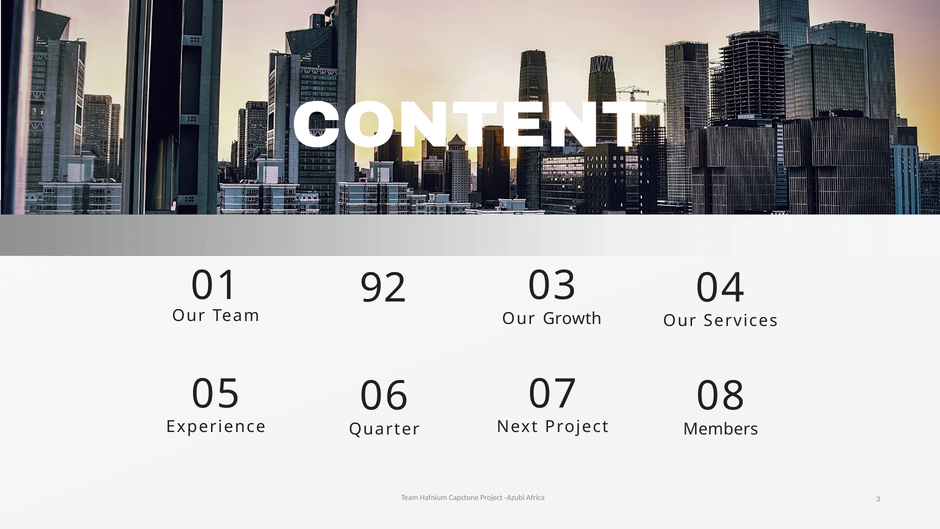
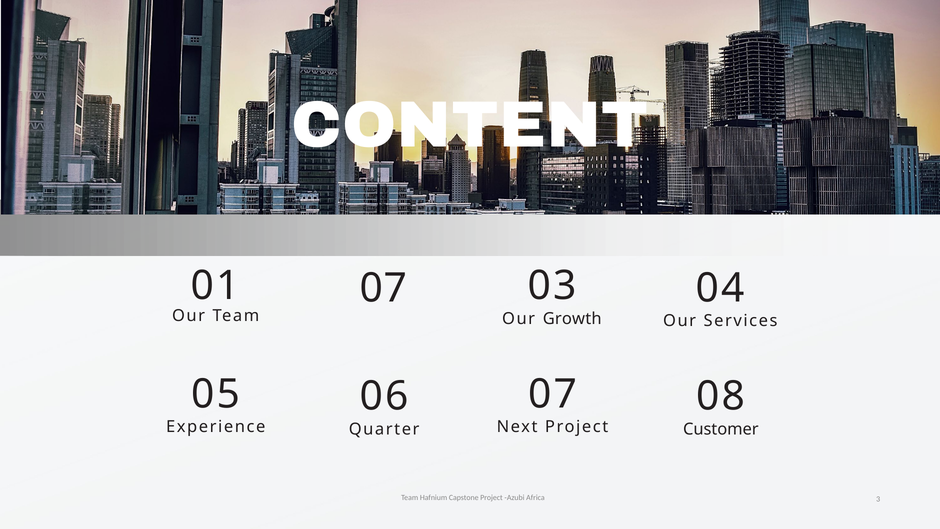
01 92: 92 -> 07
Members: Members -> Customer
